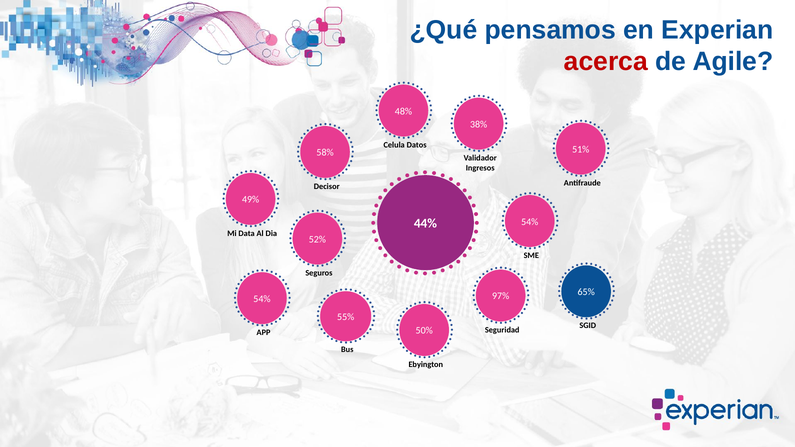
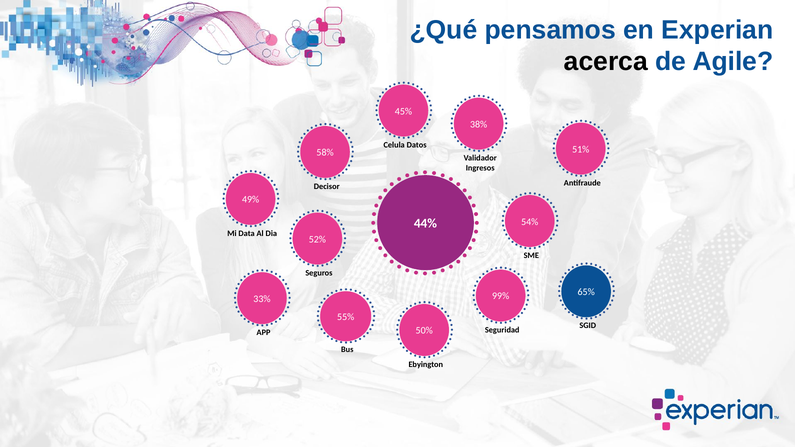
acerca colour: red -> black
48%: 48% -> 45%
97%: 97% -> 99%
54% at (262, 299): 54% -> 33%
